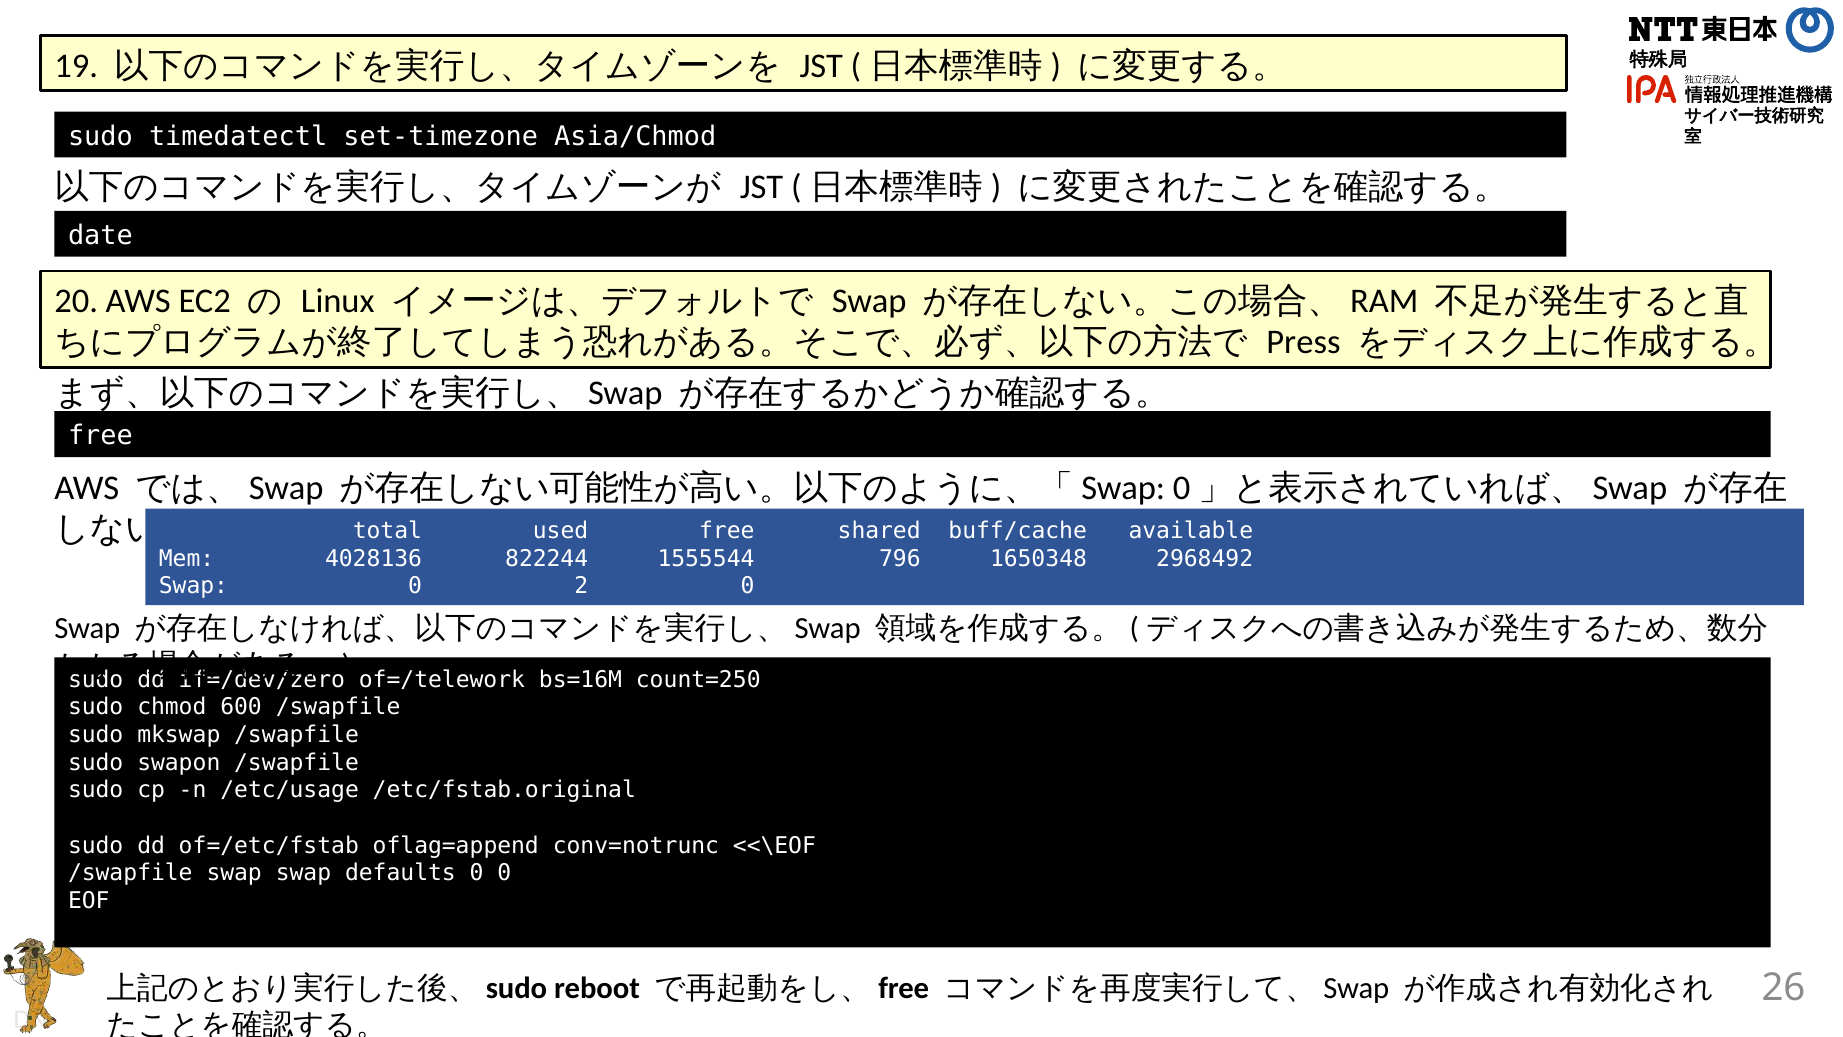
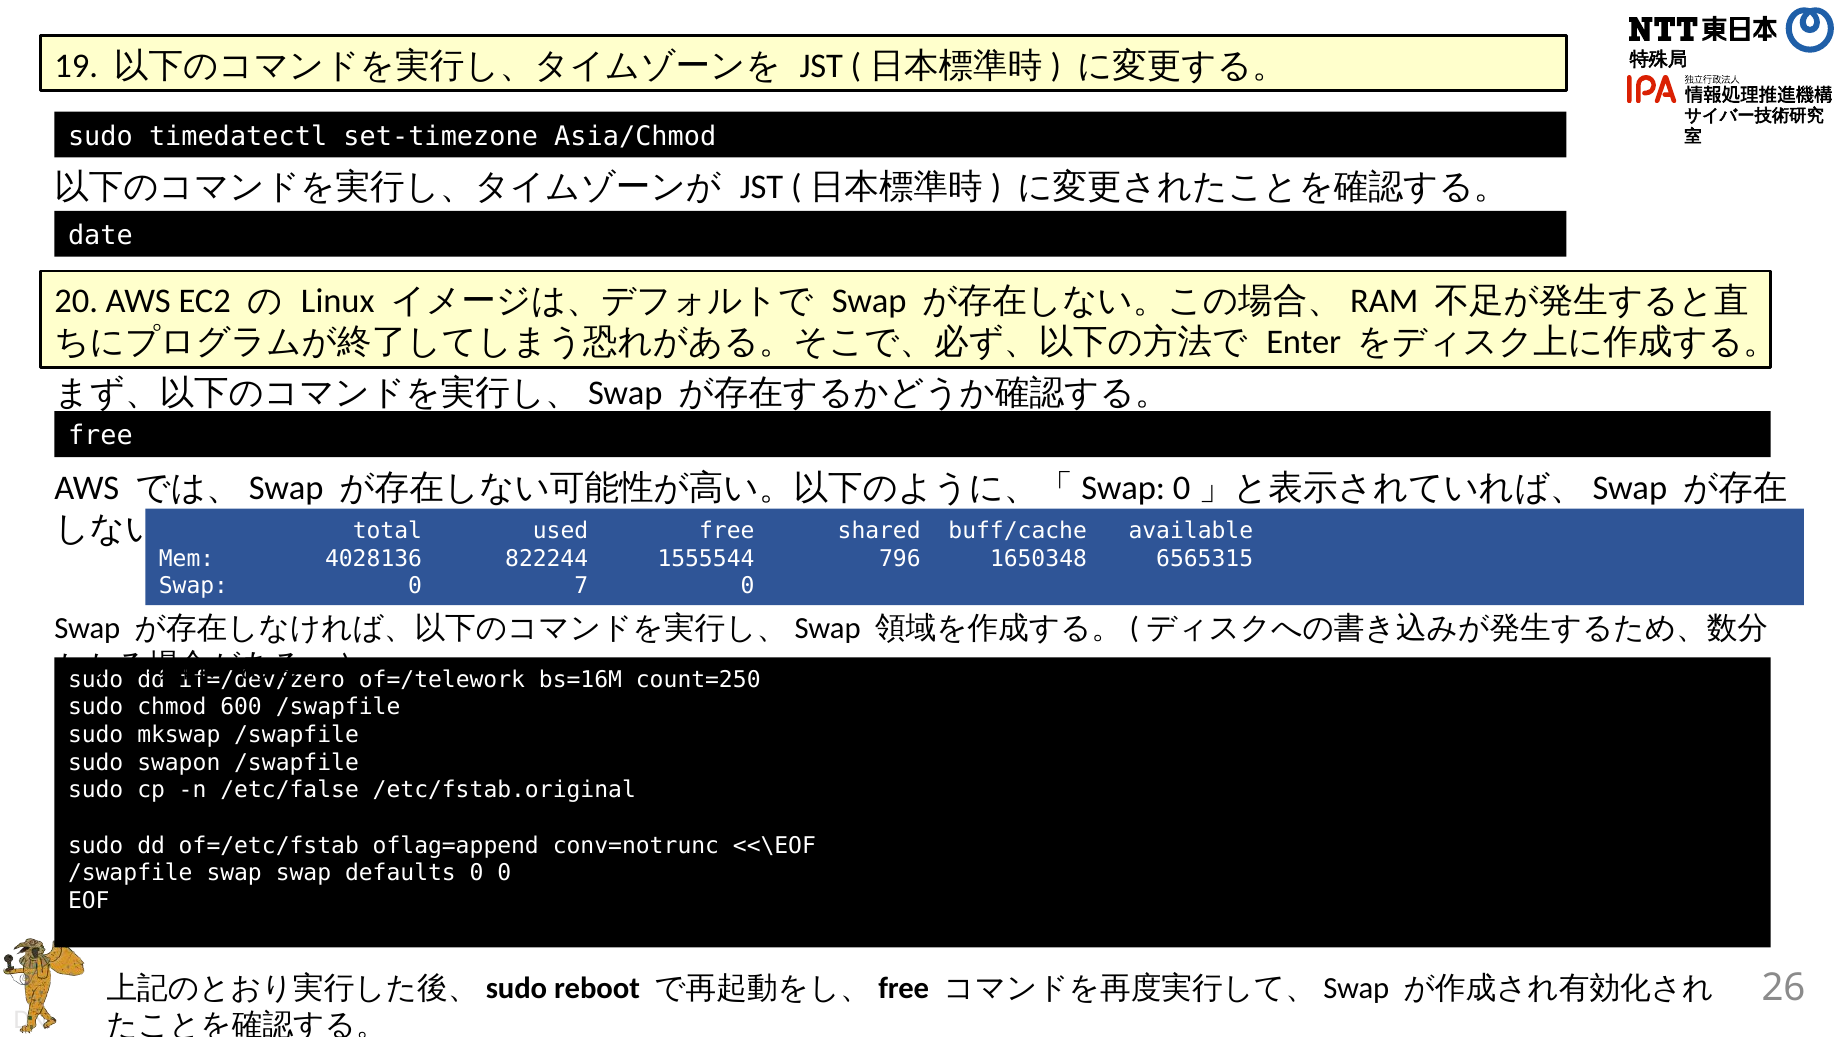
Press: Press -> Enter
2968492: 2968492 -> 6565315
2: 2 -> 7
/etc/usage: /etc/usage -> /etc/false
